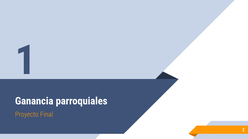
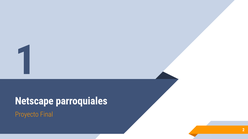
Ganancia: Ganancia -> Netscape
